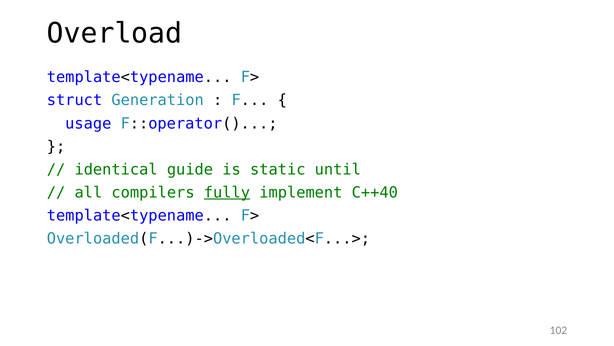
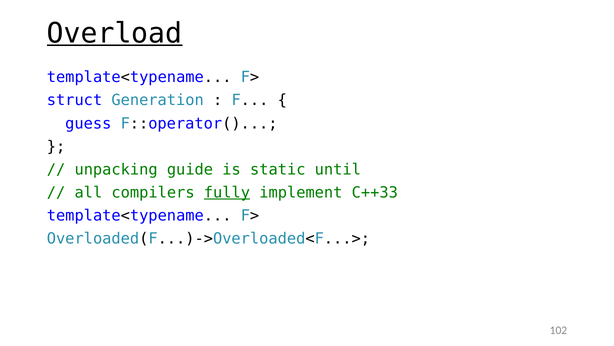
Overload underline: none -> present
usage: usage -> guess
identical: identical -> unpacking
C++40: C++40 -> C++33
